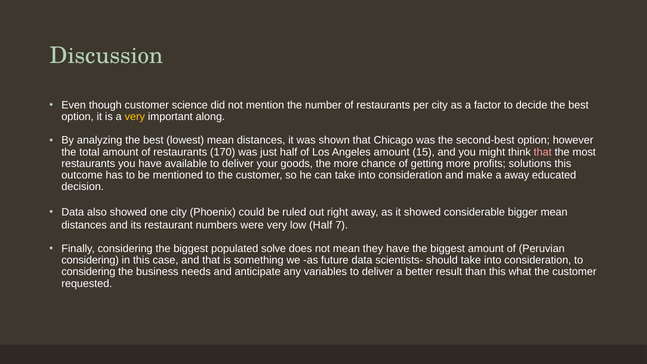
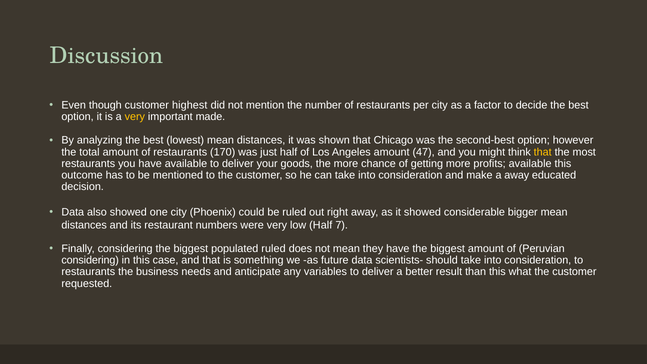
science: science -> highest
along: along -> made
15: 15 -> 47
that at (543, 152) colour: pink -> yellow
profits solutions: solutions -> available
populated solve: solve -> ruled
considering at (88, 272): considering -> restaurants
